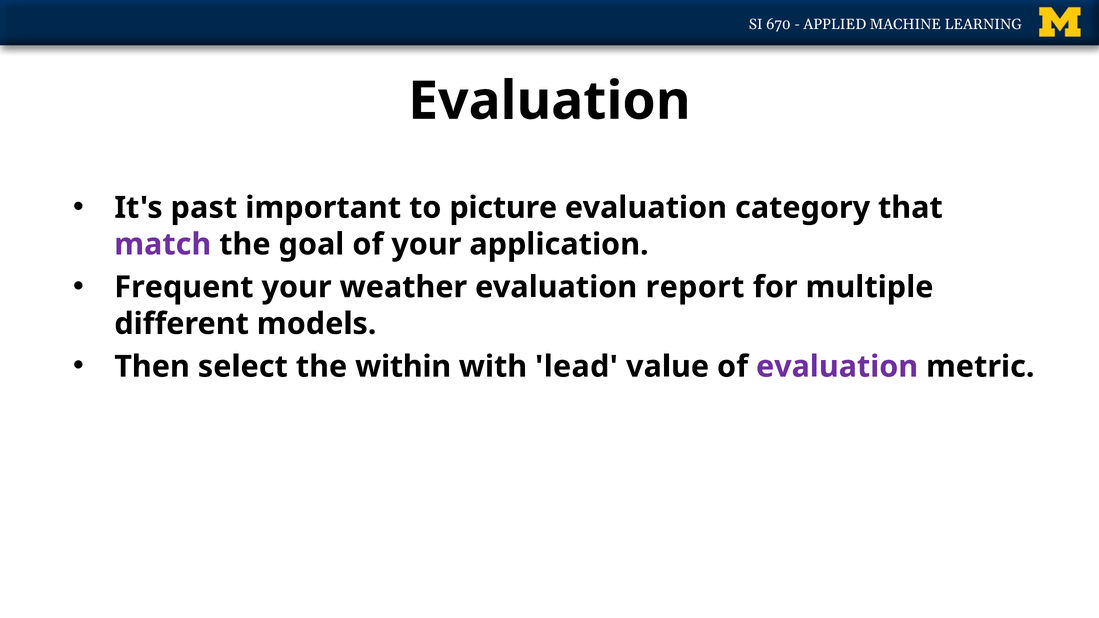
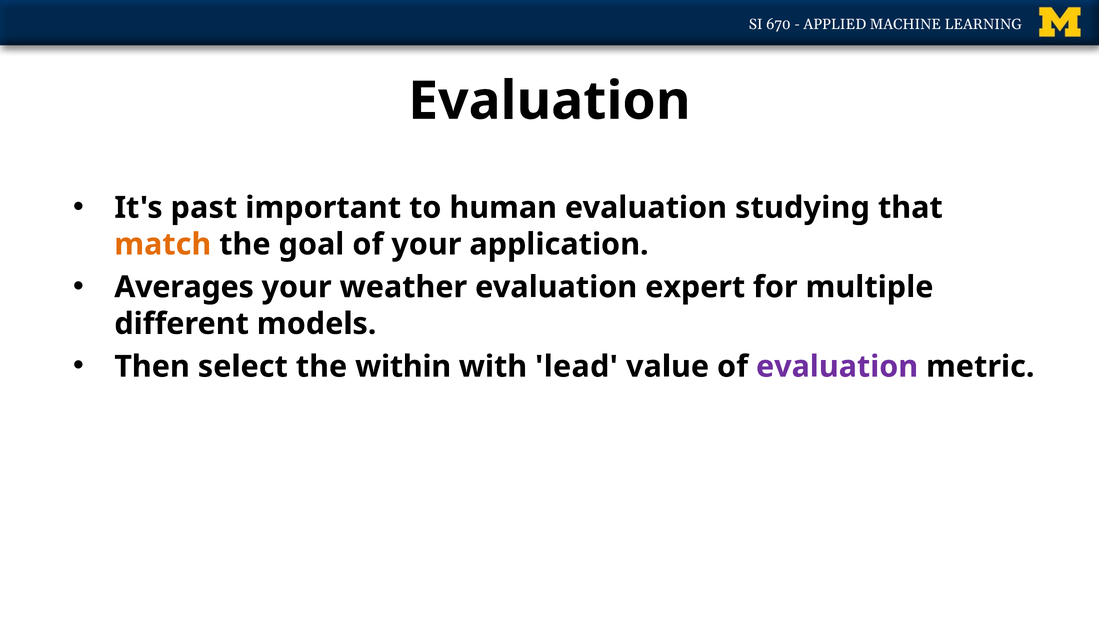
picture: picture -> human
category: category -> studying
match colour: purple -> orange
Frequent: Frequent -> Averages
report: report -> expert
